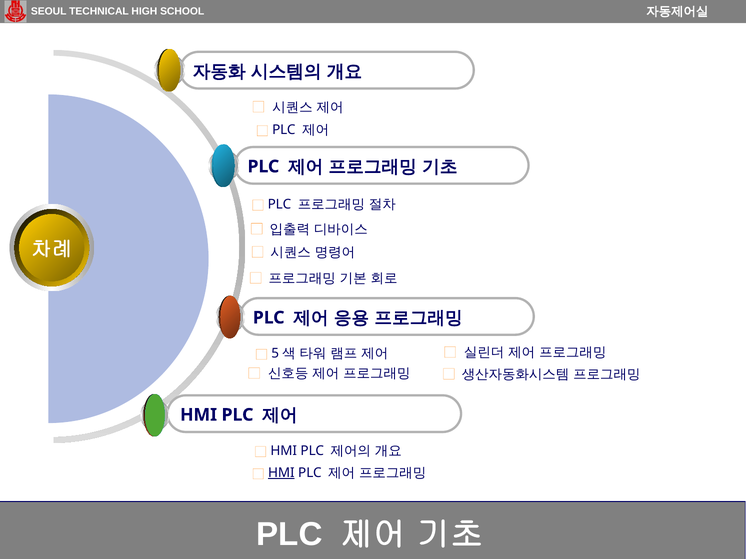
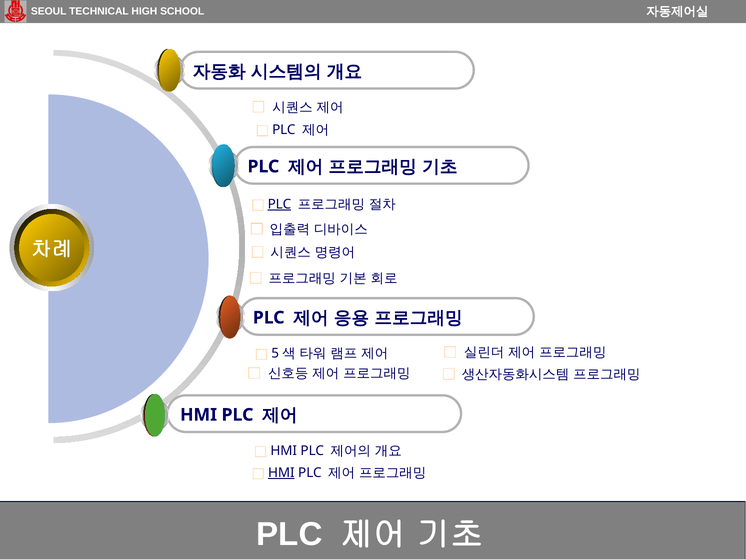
PLC at (279, 204) underline: none -> present
